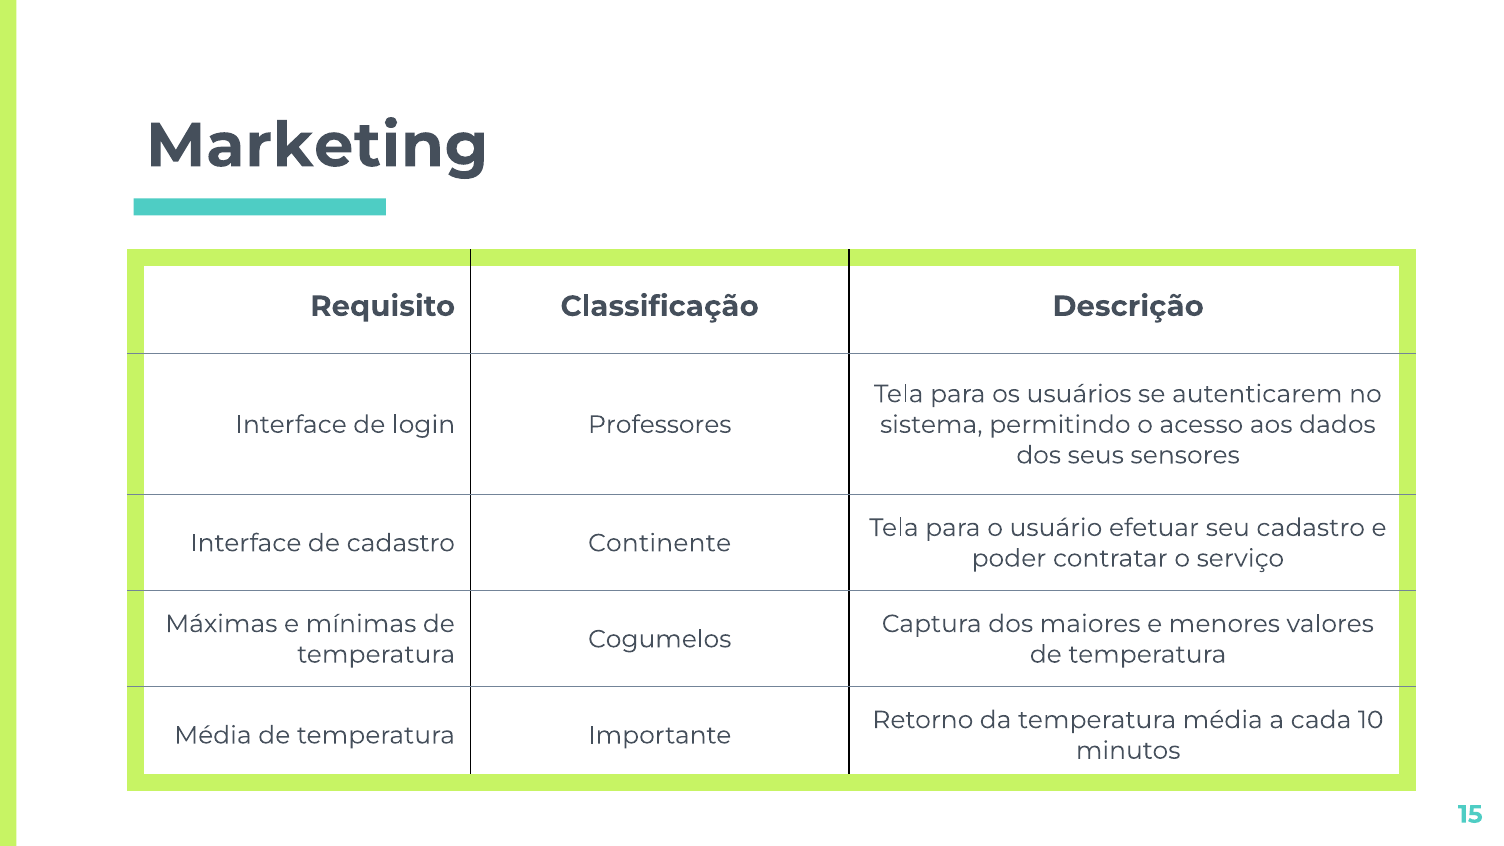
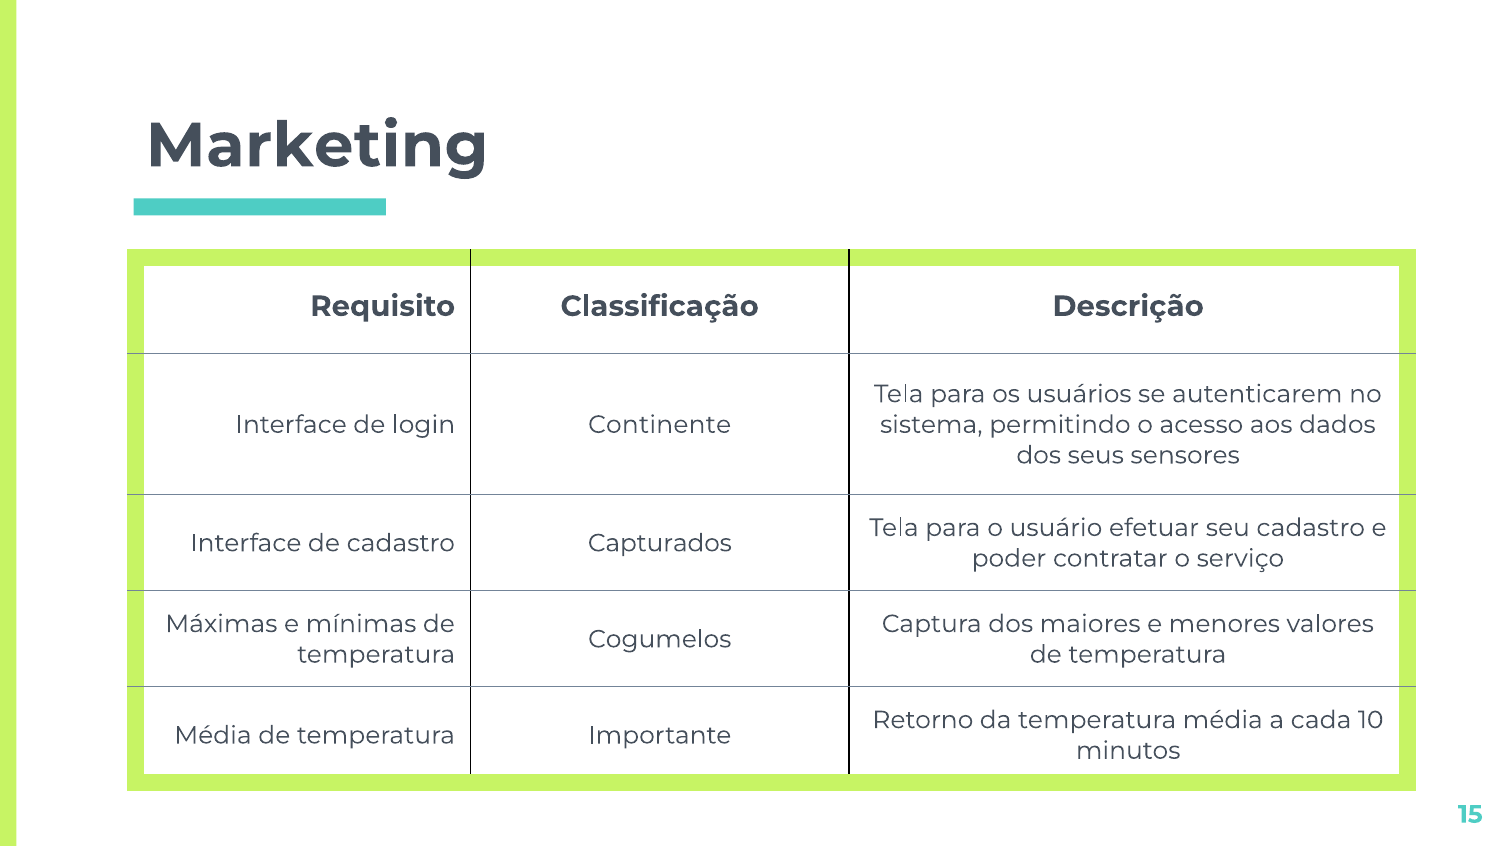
Professores: Professores -> Continente
Continente: Continente -> Capturados
